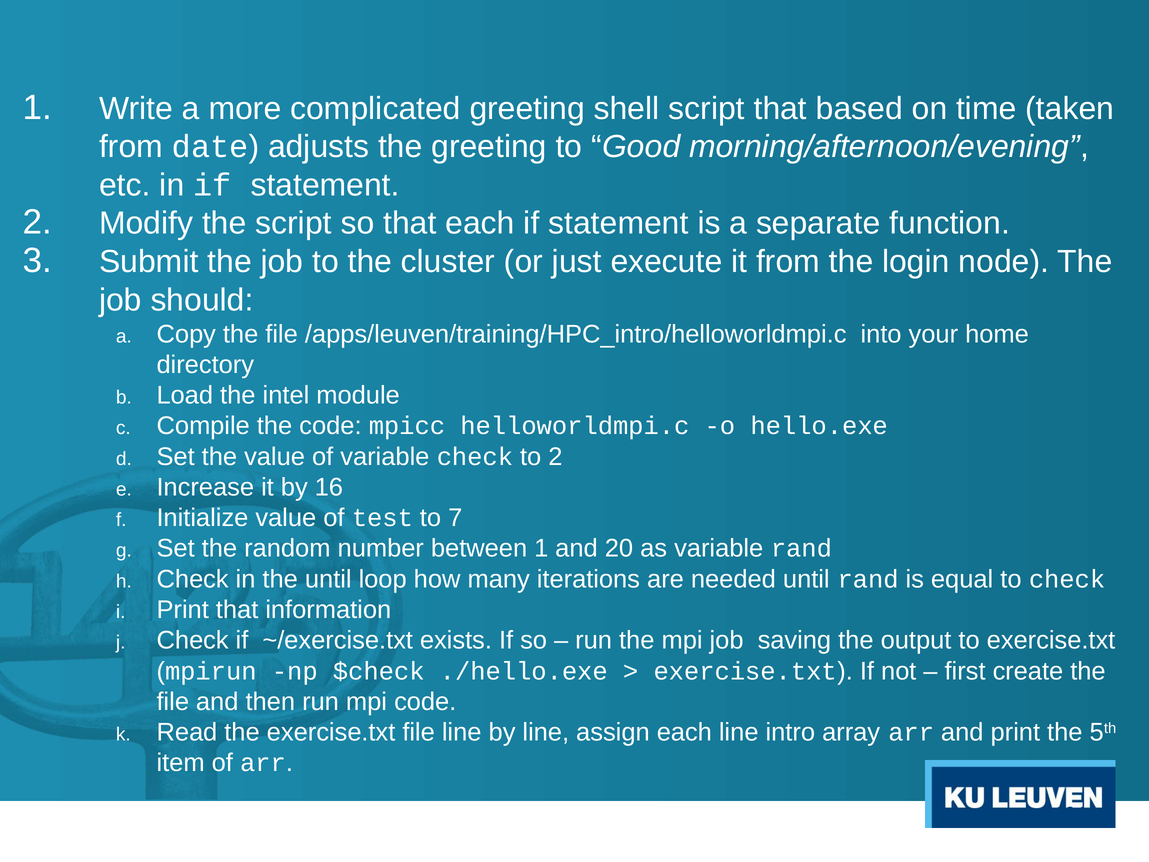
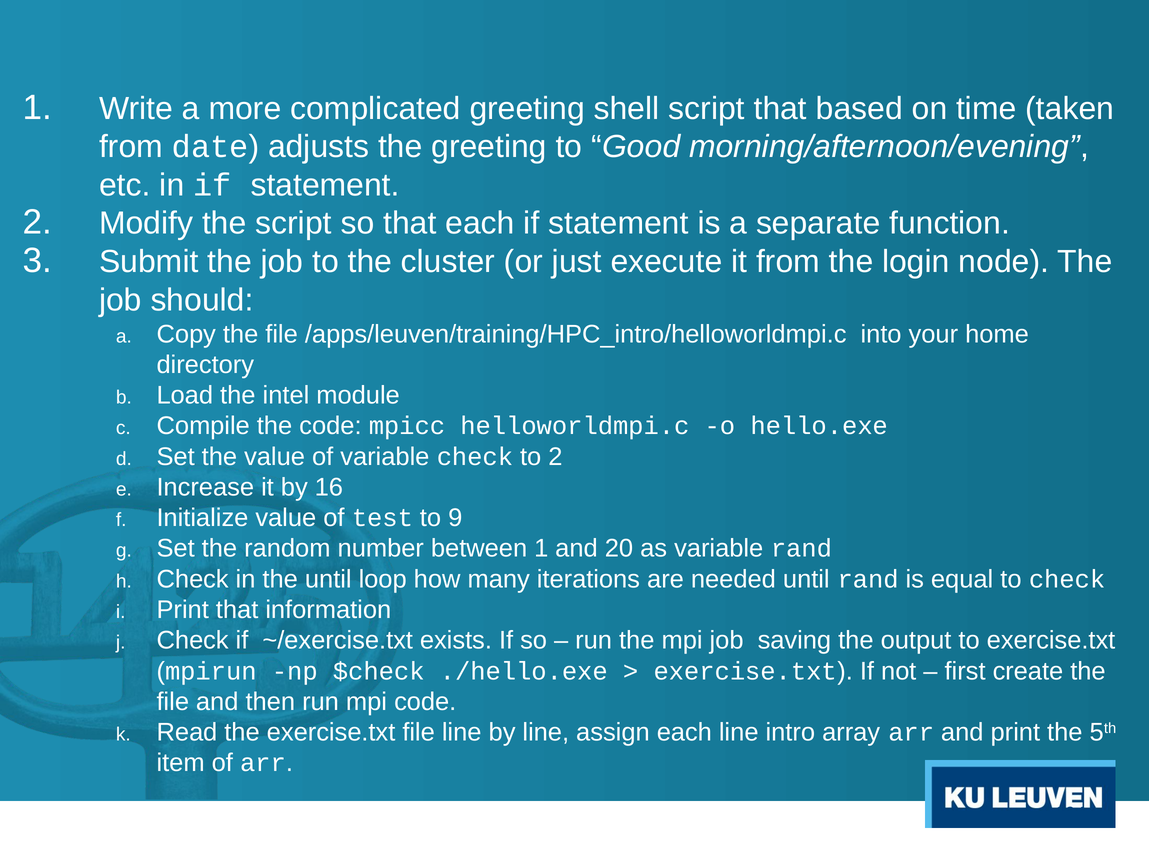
7: 7 -> 9
